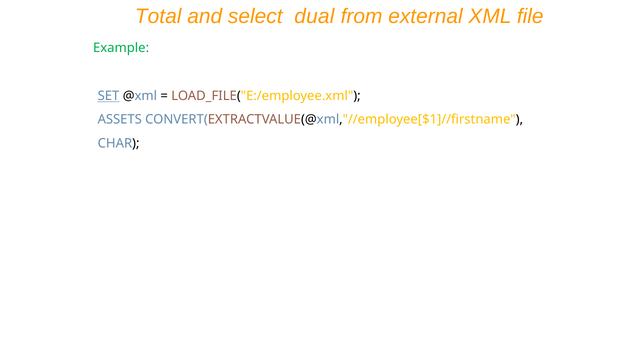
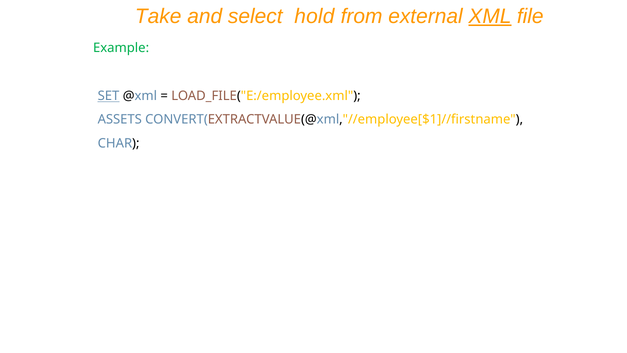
Total: Total -> Take
dual: dual -> hold
XML underline: none -> present
